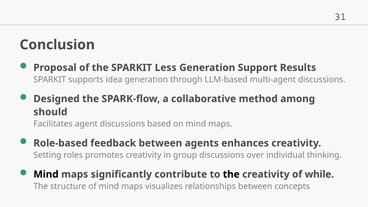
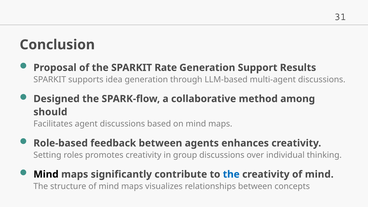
Less: Less -> Rate
the at (231, 174) colour: black -> blue
creativity of while: while -> mind
